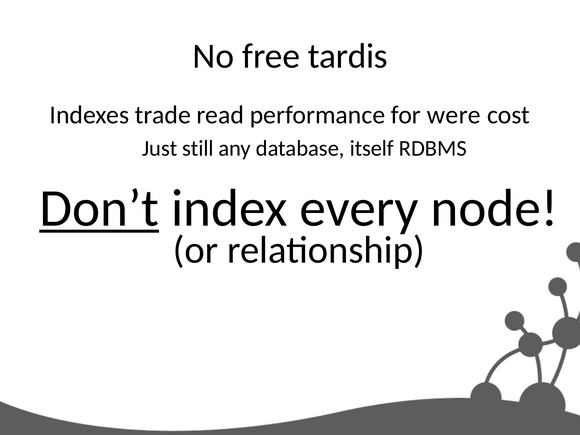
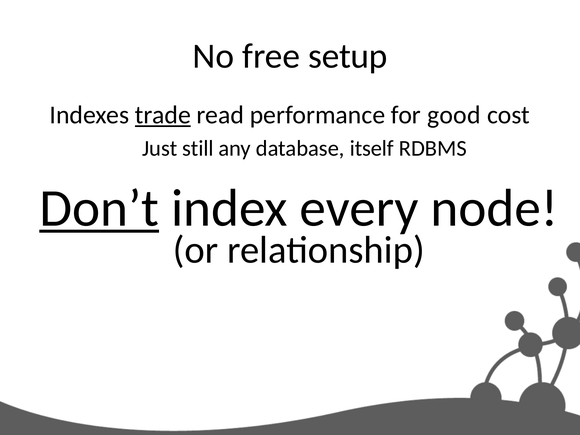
tardis: tardis -> setup
trade underline: none -> present
were: were -> good
